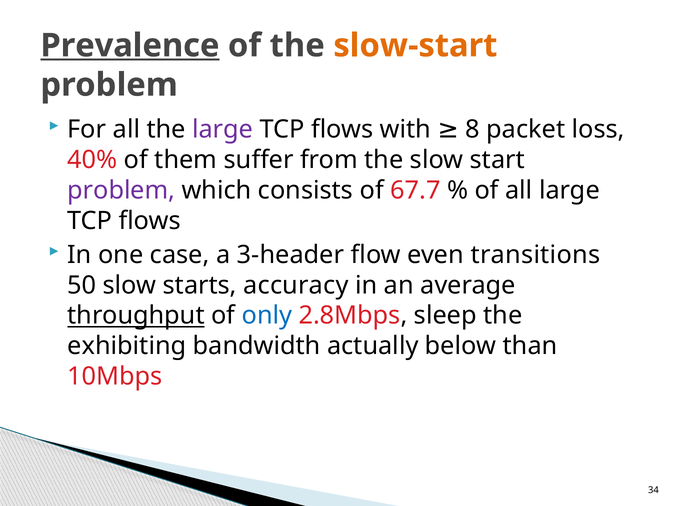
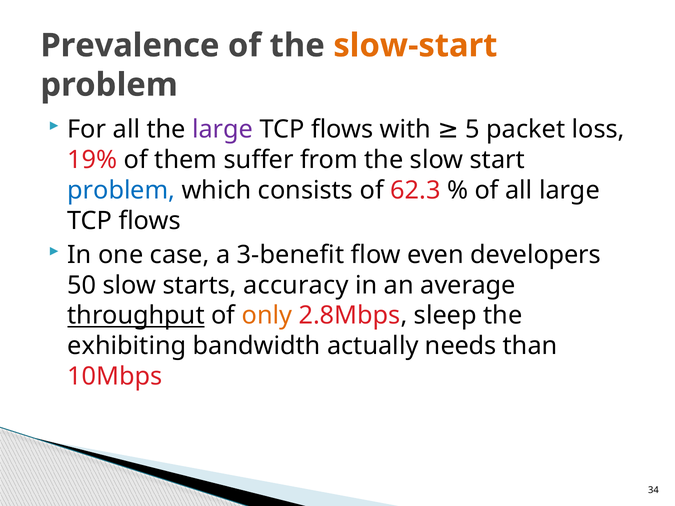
Prevalence underline: present -> none
8: 8 -> 5
40%: 40% -> 19%
problem at (121, 190) colour: purple -> blue
67.7: 67.7 -> 62.3
3-header: 3-header -> 3-benefit
transitions: transitions -> developers
only colour: blue -> orange
below: below -> needs
